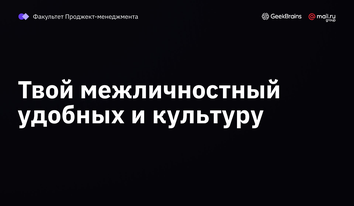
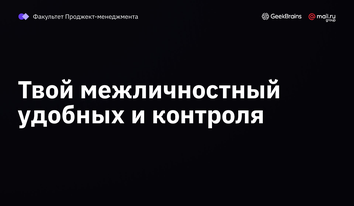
культуру: культуру -> контроля
